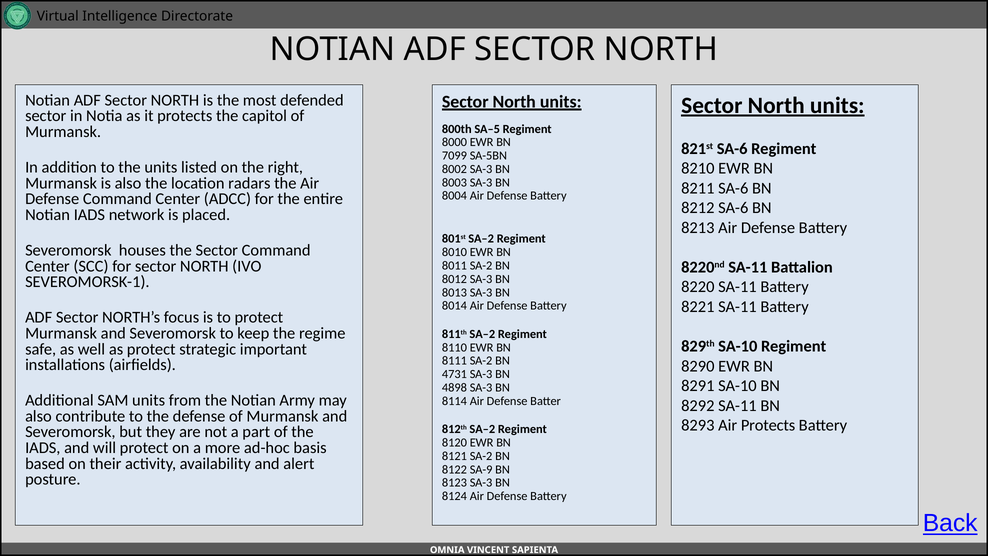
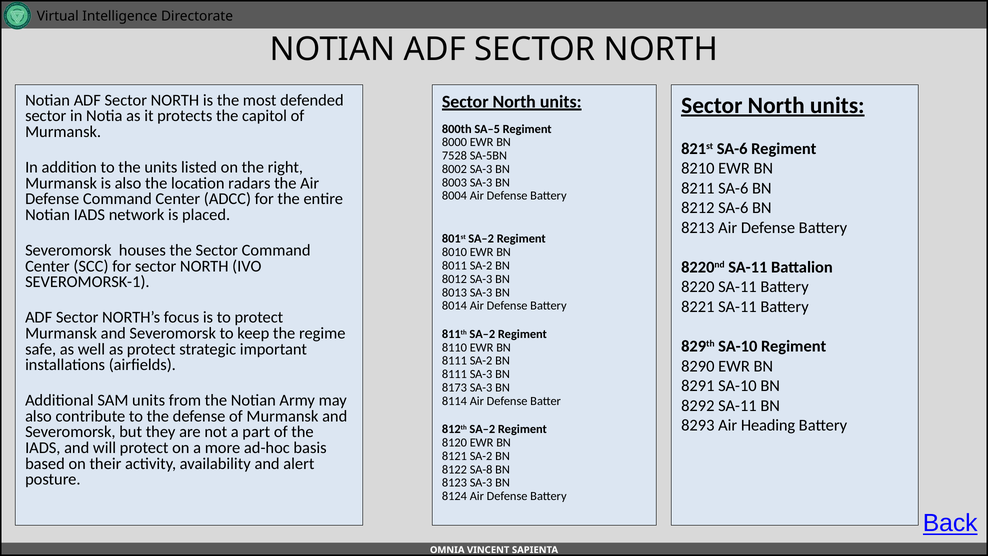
7099: 7099 -> 7528
4731 at (454, 374): 4731 -> 8111
4898: 4898 -> 8173
Air Protects: Protects -> Heading
SA-9: SA-9 -> SA-8
